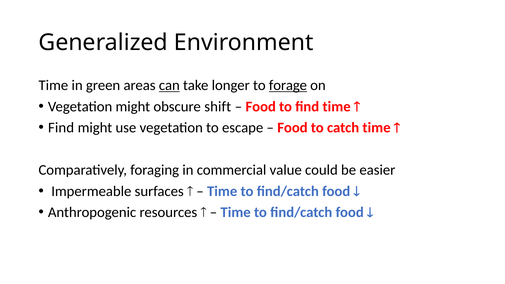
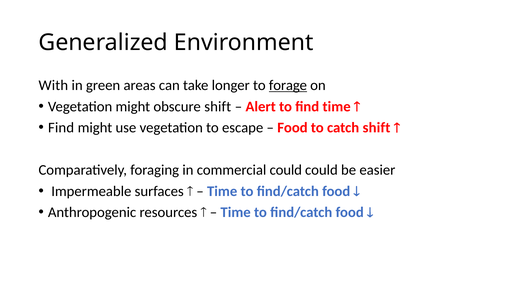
Time at (53, 85): Time -> With
can underline: present -> none
Food at (261, 107): Food -> Alert
catch time: time -> shift
commercial value: value -> could
